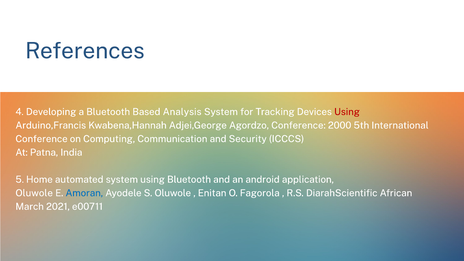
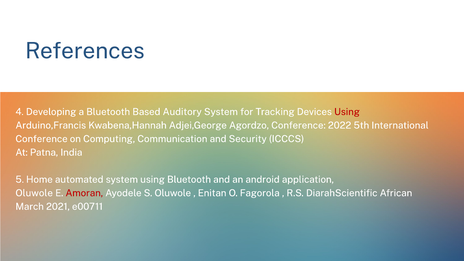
Analysis: Analysis -> Auditory
2000: 2000 -> 2022
Amoran colour: blue -> red
